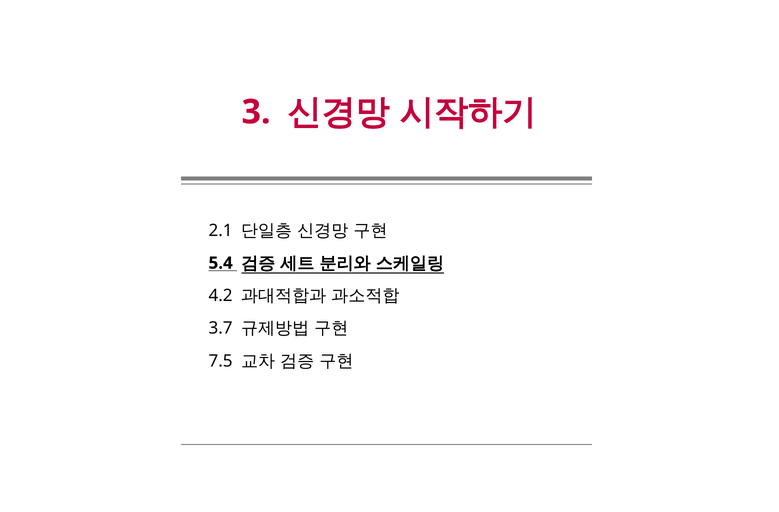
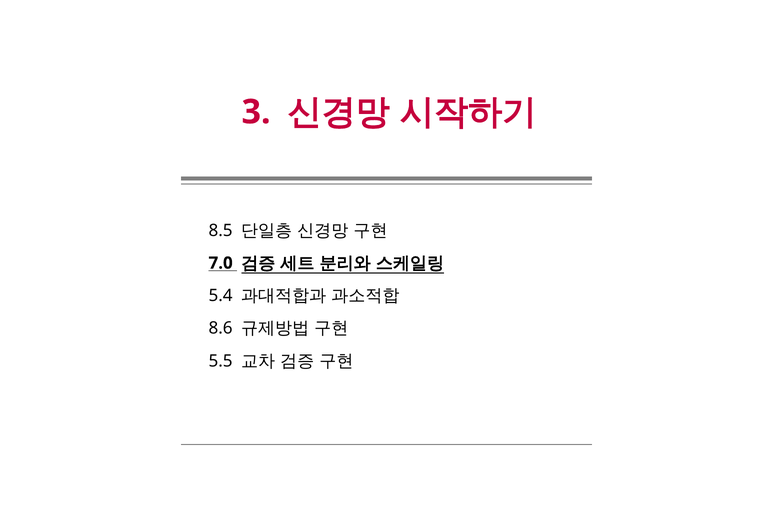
2.1: 2.1 -> 8.5
5.4: 5.4 -> 7.0
4.2: 4.2 -> 5.4
3.7: 3.7 -> 8.6
7.5: 7.5 -> 5.5
